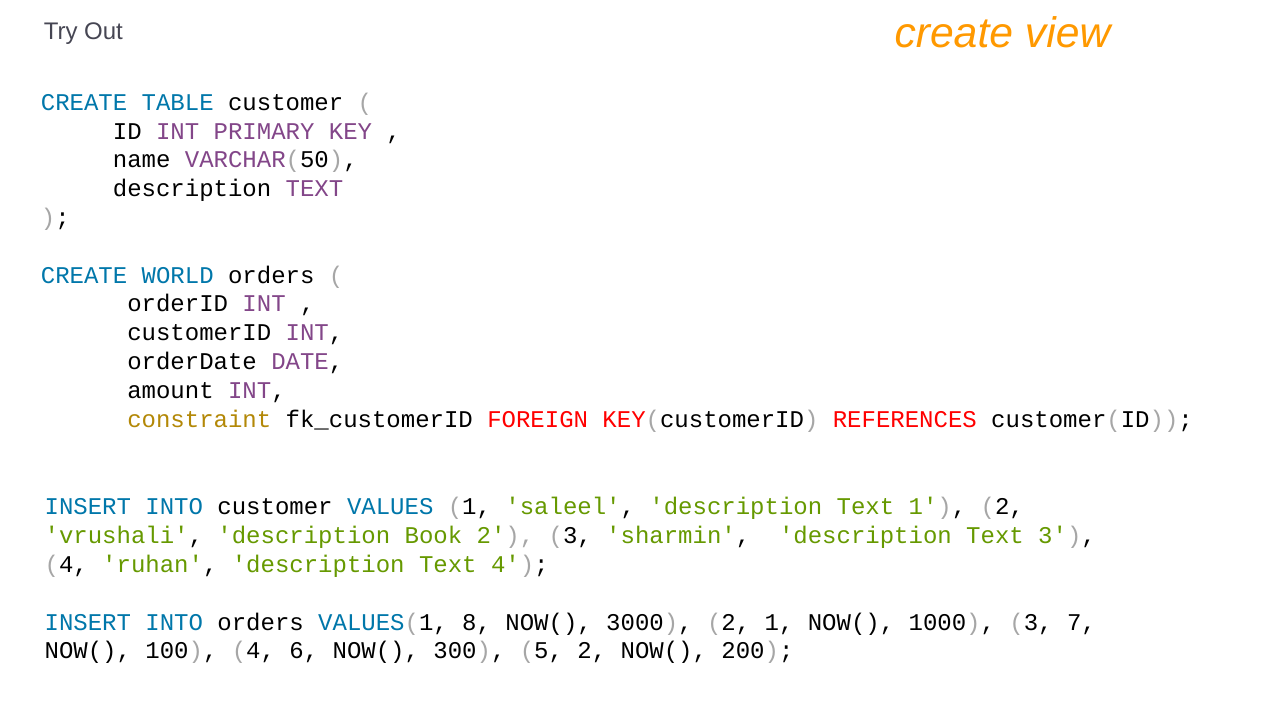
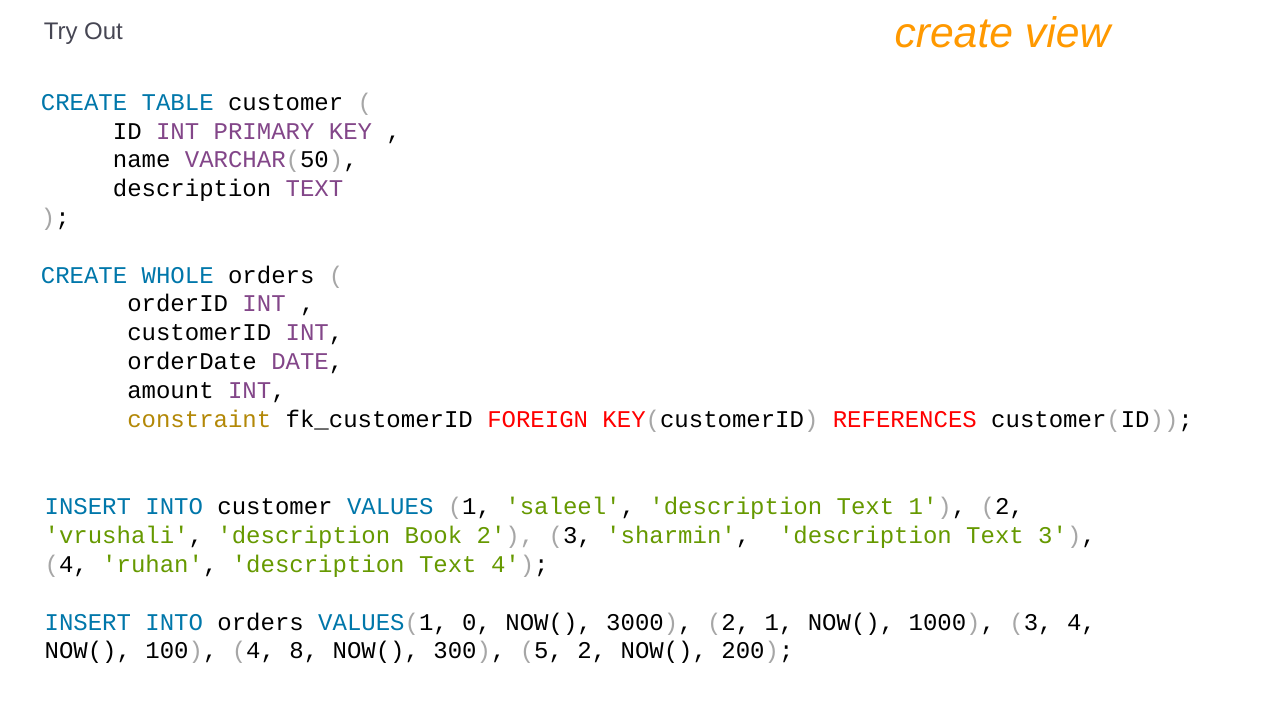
WORLD: WORLD -> WHOLE
8: 8 -> 0
1000 3 7: 7 -> 4
6: 6 -> 8
